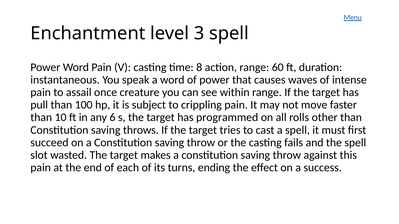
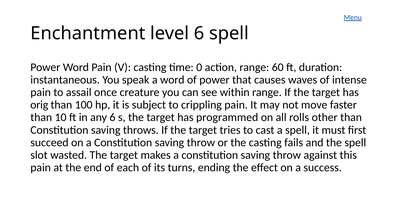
level 3: 3 -> 6
8: 8 -> 0
pull: pull -> orig
